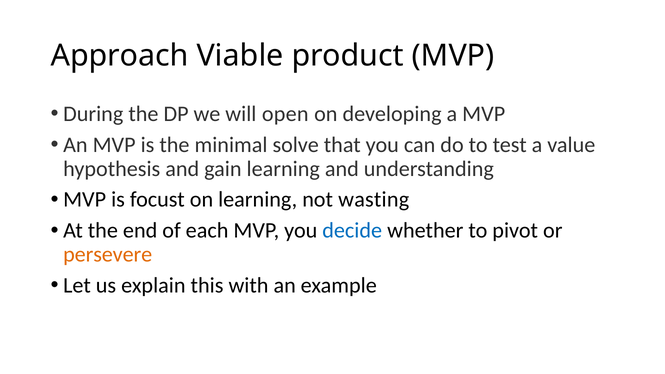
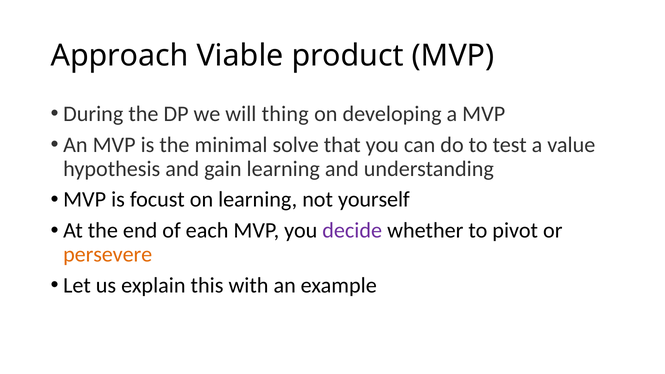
open: open -> thing
wasting: wasting -> yourself
decide colour: blue -> purple
